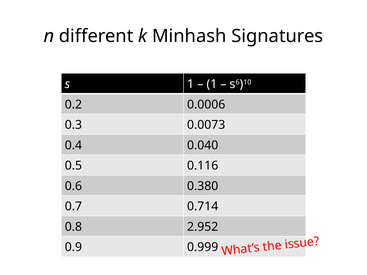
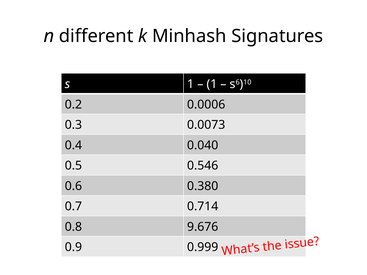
0.116: 0.116 -> 0.546
2.952: 2.952 -> 9.676
